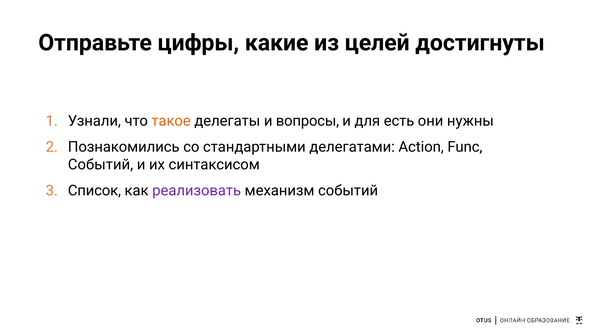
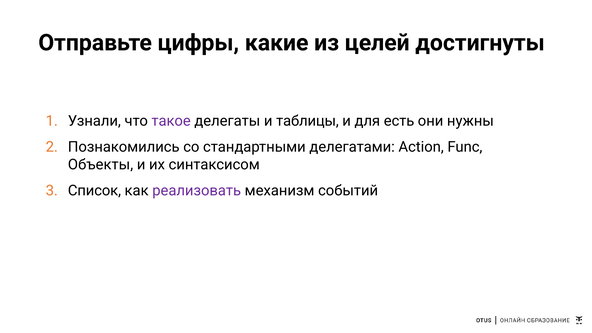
такое colour: orange -> purple
вопросы: вопросы -> таблицы
Событий at (101, 165): Событий -> Объекты
